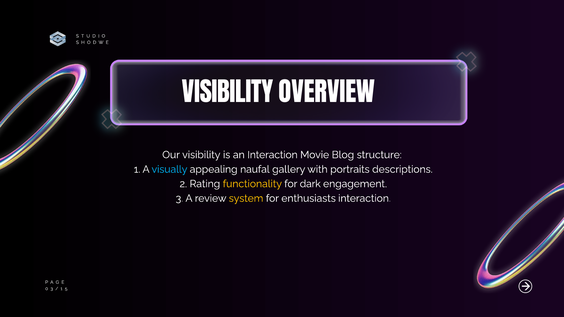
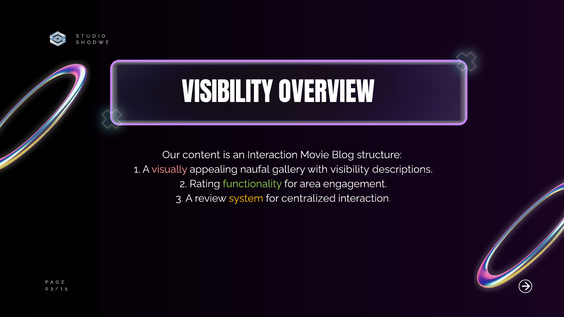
Our visibility: visibility -> content
visually colour: light blue -> pink
with portraits: portraits -> visibility
functionality colour: yellow -> light green
dark: dark -> area
enthusiasts: enthusiasts -> centralized
